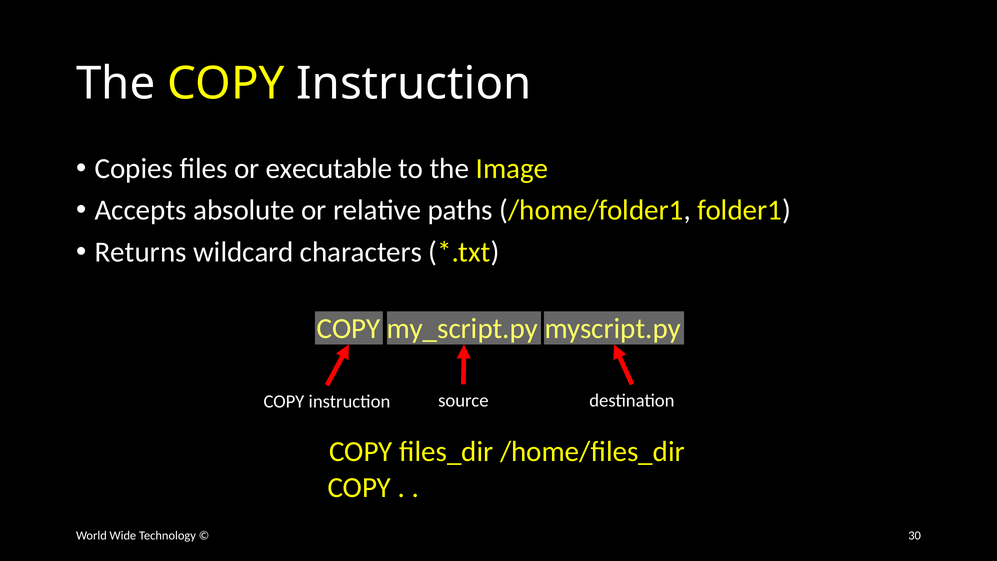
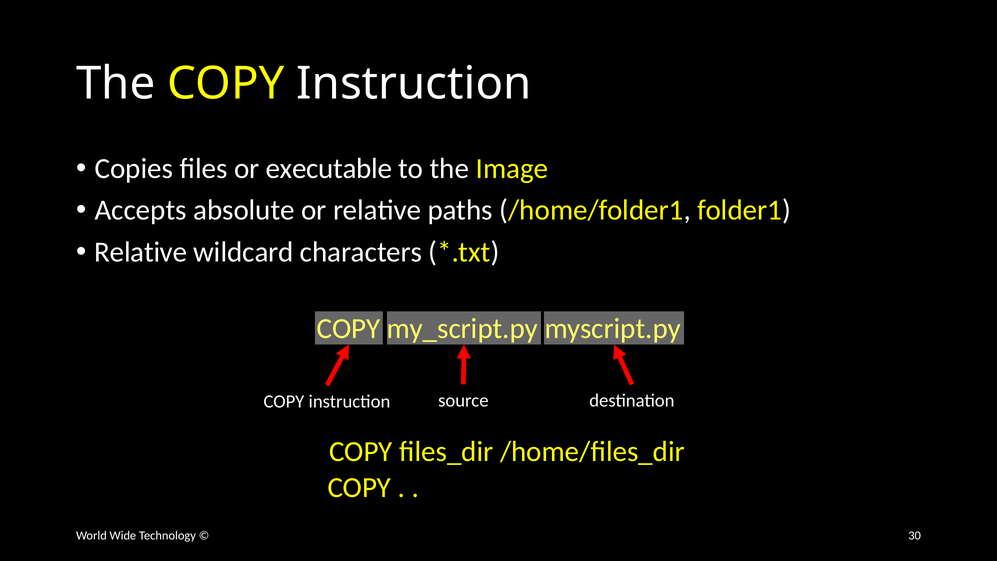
Returns at (141, 252): Returns -> Relative
